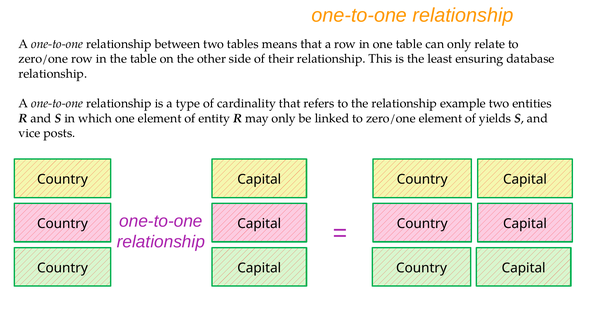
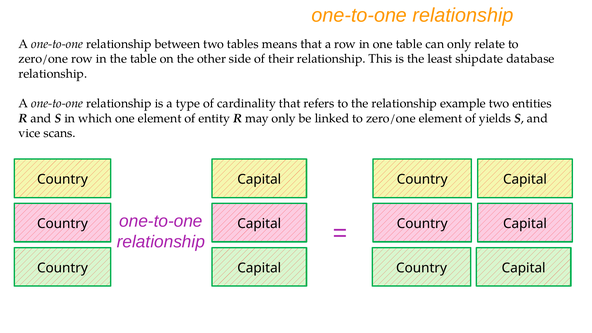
ensuring: ensuring -> shipdate
posts: posts -> scans
